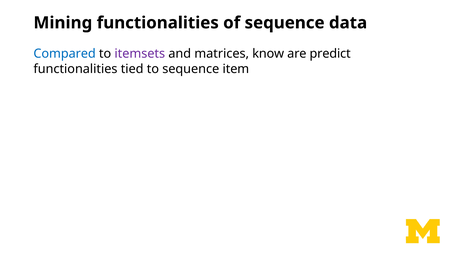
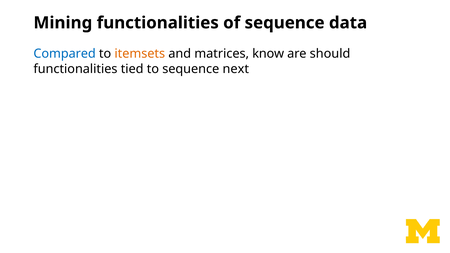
itemsets colour: purple -> orange
predict: predict -> should
item: item -> next
